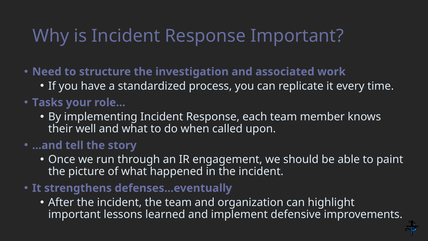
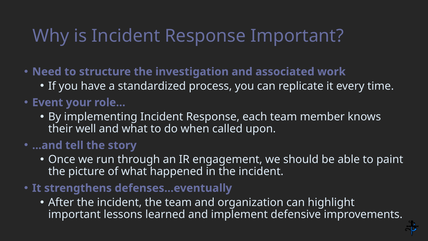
Tasks: Tasks -> Event
